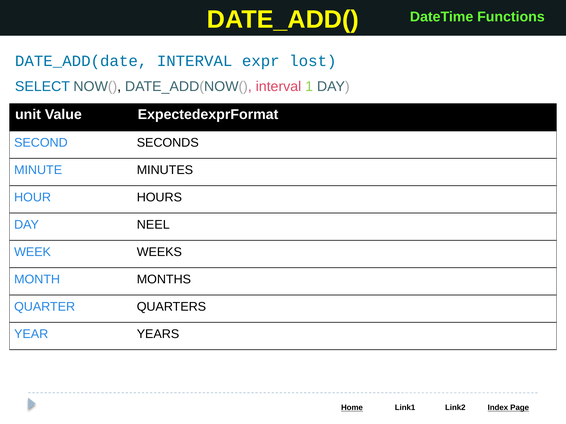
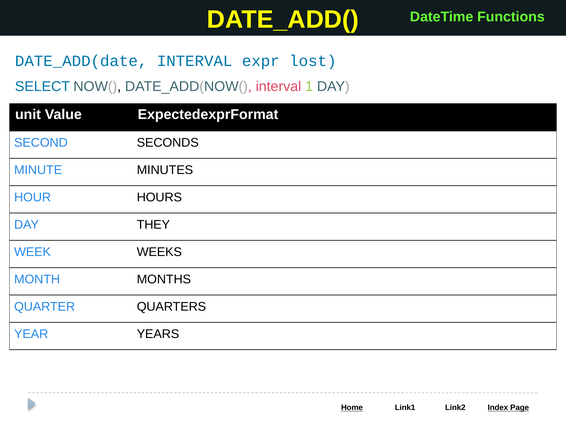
NEEL: NEEL -> THEY
